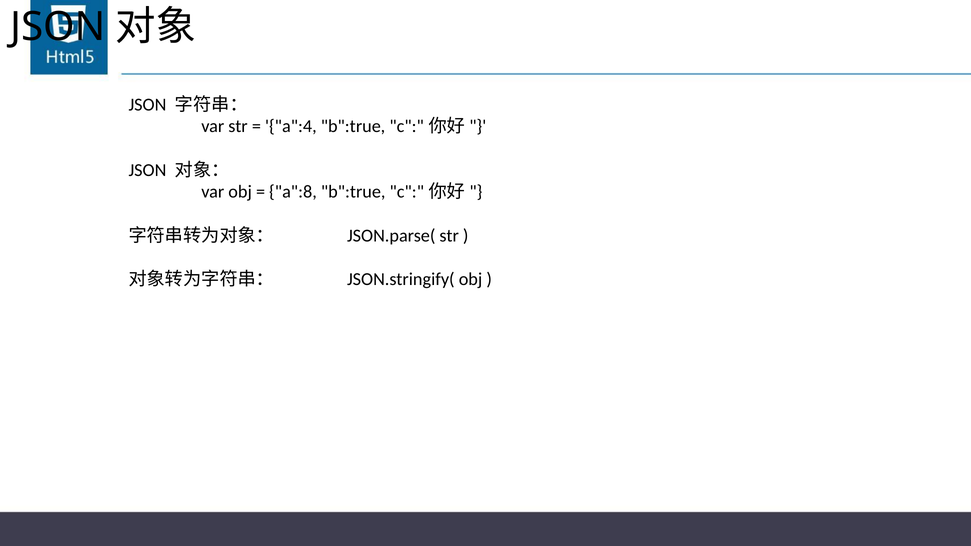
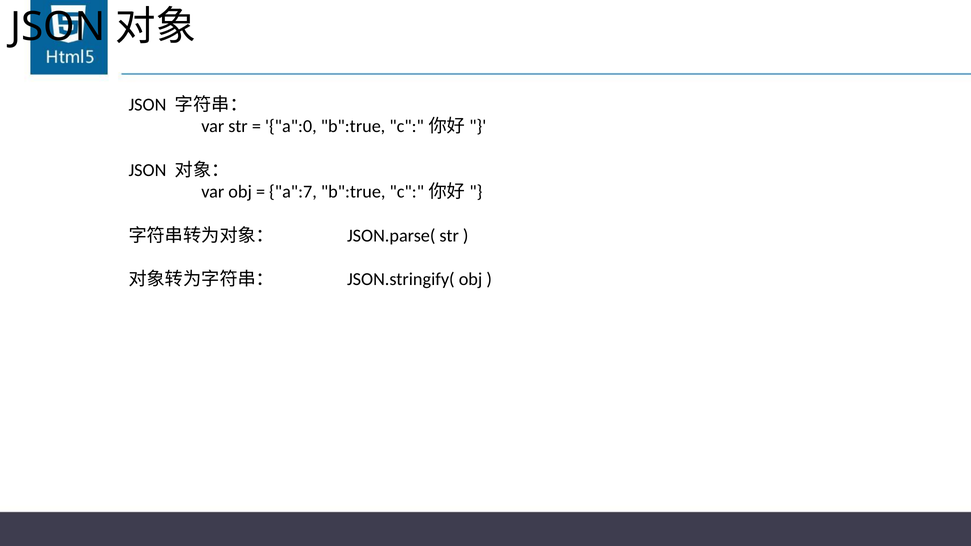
a":4: a":4 -> a":0
a":8: a":8 -> a":7
